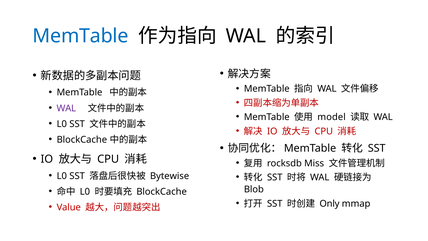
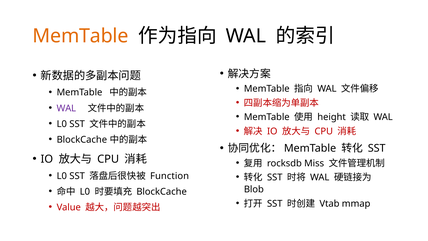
MemTable at (81, 36) colour: blue -> orange
model: model -> height
Bytewise: Bytewise -> Function
Only: Only -> Vtab
